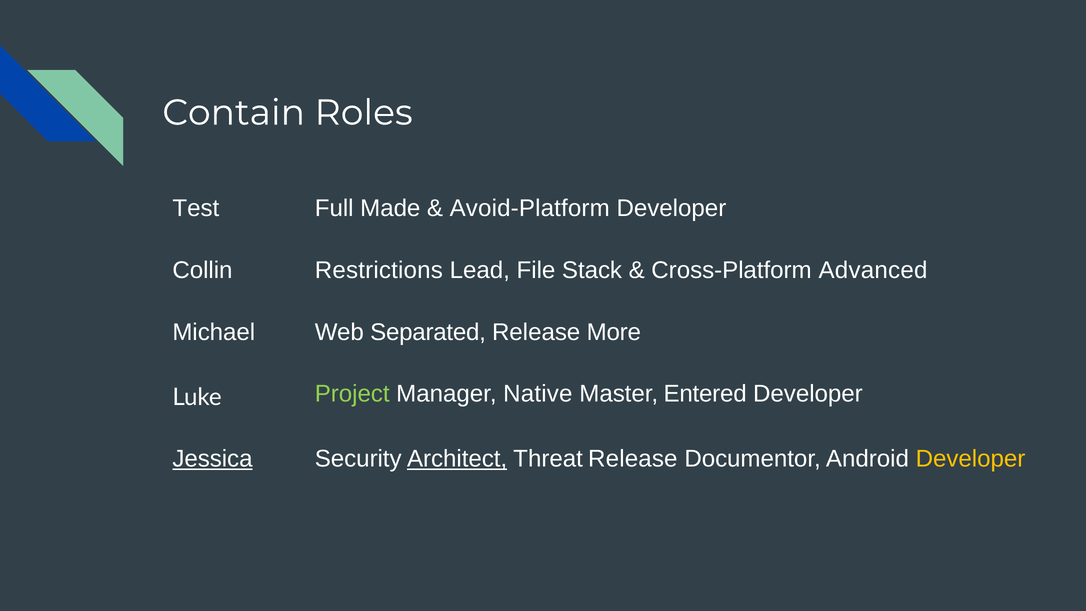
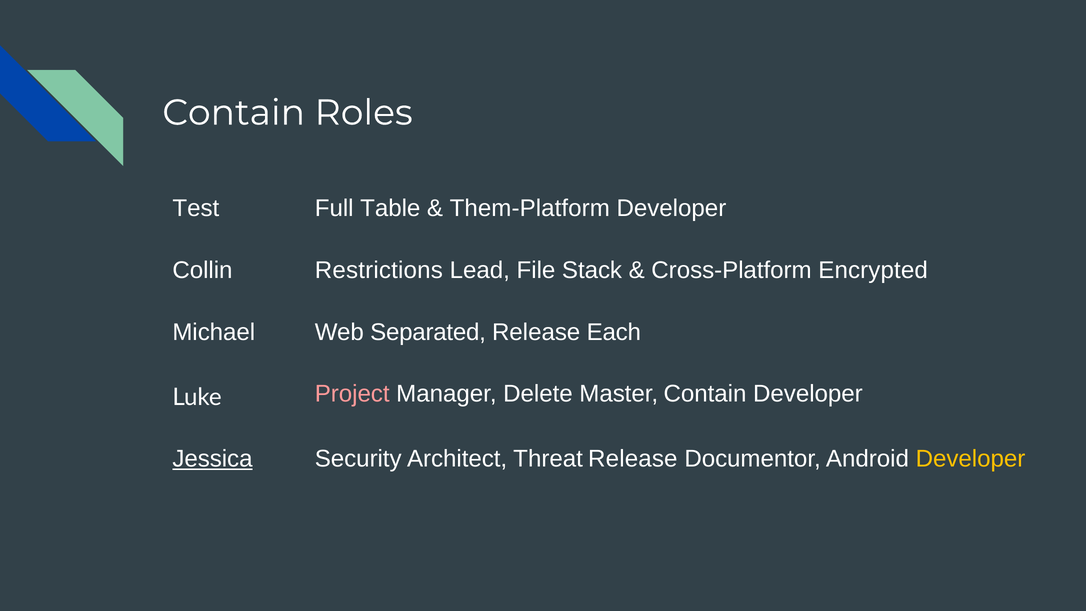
Made: Made -> Table
Avoid-Platform: Avoid-Platform -> Them-Platform
Advanced: Advanced -> Encrypted
More: More -> Each
Project colour: light green -> pink
Native: Native -> Delete
Master Entered: Entered -> Contain
Architect underline: present -> none
